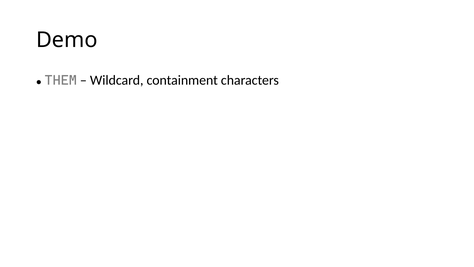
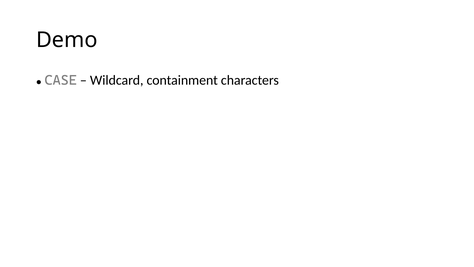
THEM: THEM -> CASE
